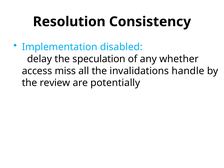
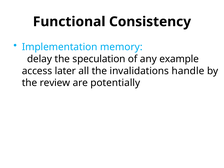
Resolution: Resolution -> Functional
disabled: disabled -> memory
whether: whether -> example
miss: miss -> later
